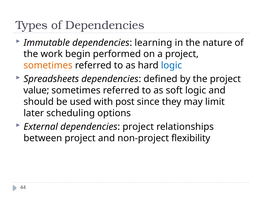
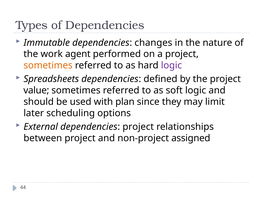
learning: learning -> changes
begin: begin -> agent
logic at (171, 65) colour: blue -> purple
post: post -> plan
flexibility: flexibility -> assigned
